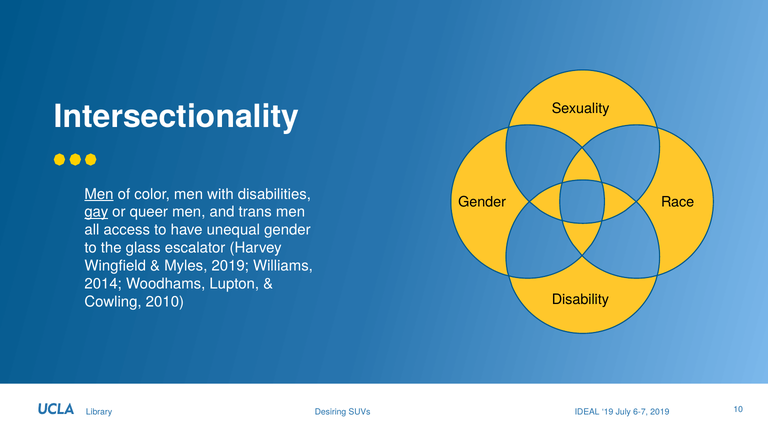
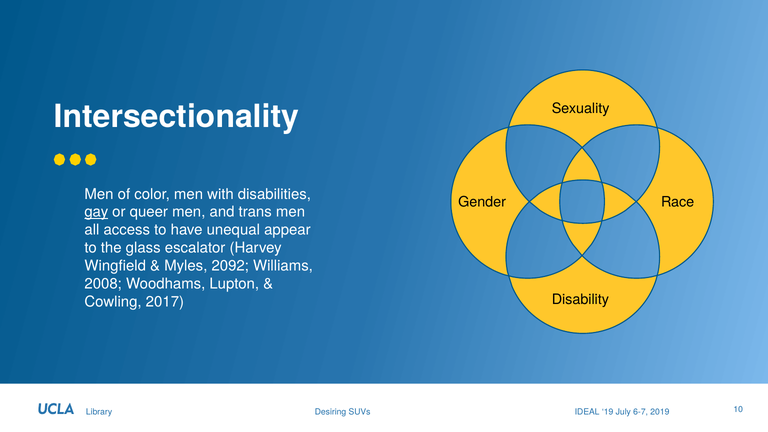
Men at (99, 194) underline: present -> none
unequal gender: gender -> appear
Myles 2019: 2019 -> 2092
2014: 2014 -> 2008
2010: 2010 -> 2017
